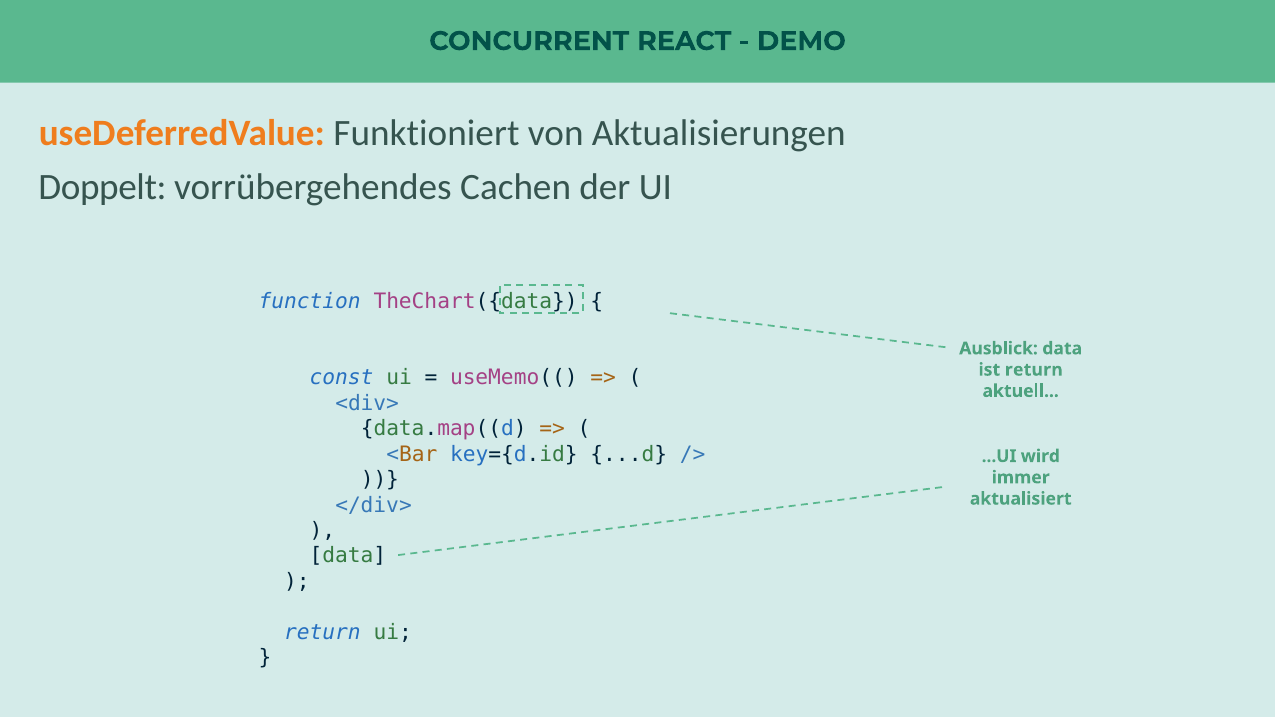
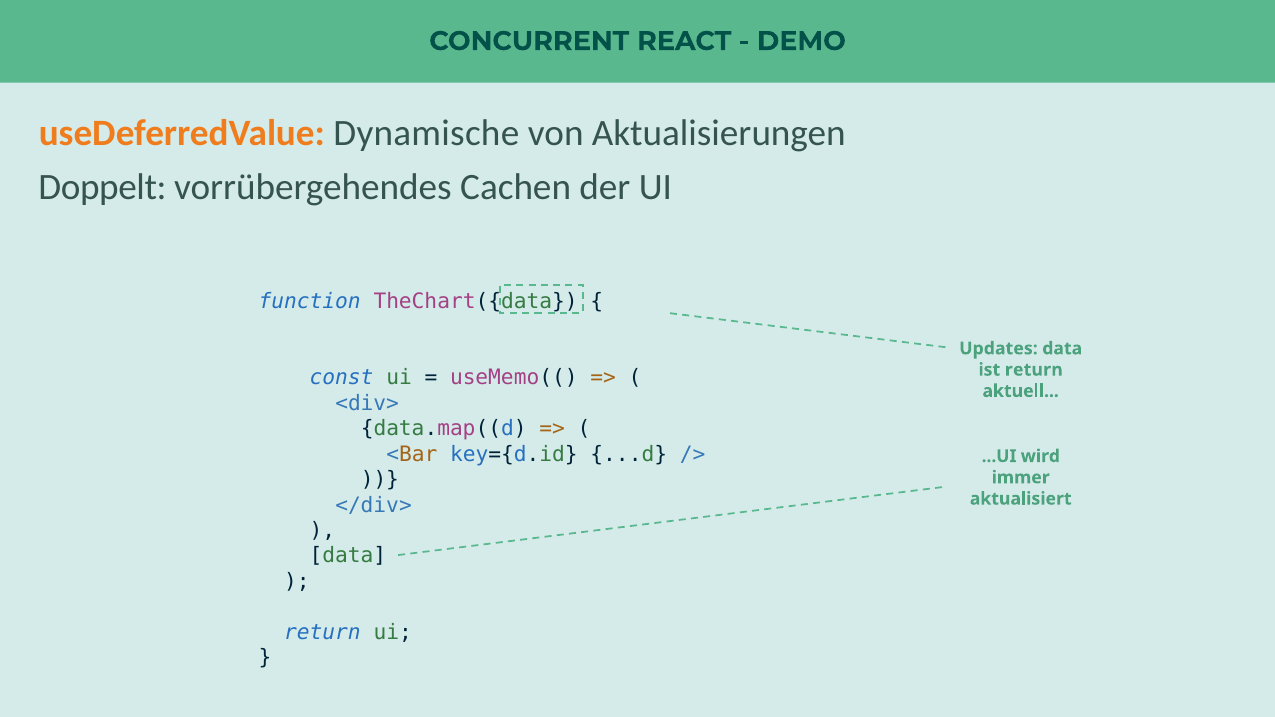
Funktioniert: Funktioniert -> Dynamische
Ausblick: Ausblick -> Updates
